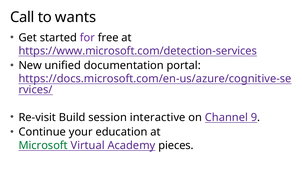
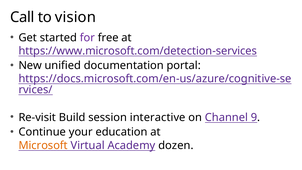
wants: wants -> vision
Microsoft colour: green -> orange
pieces: pieces -> dozen
